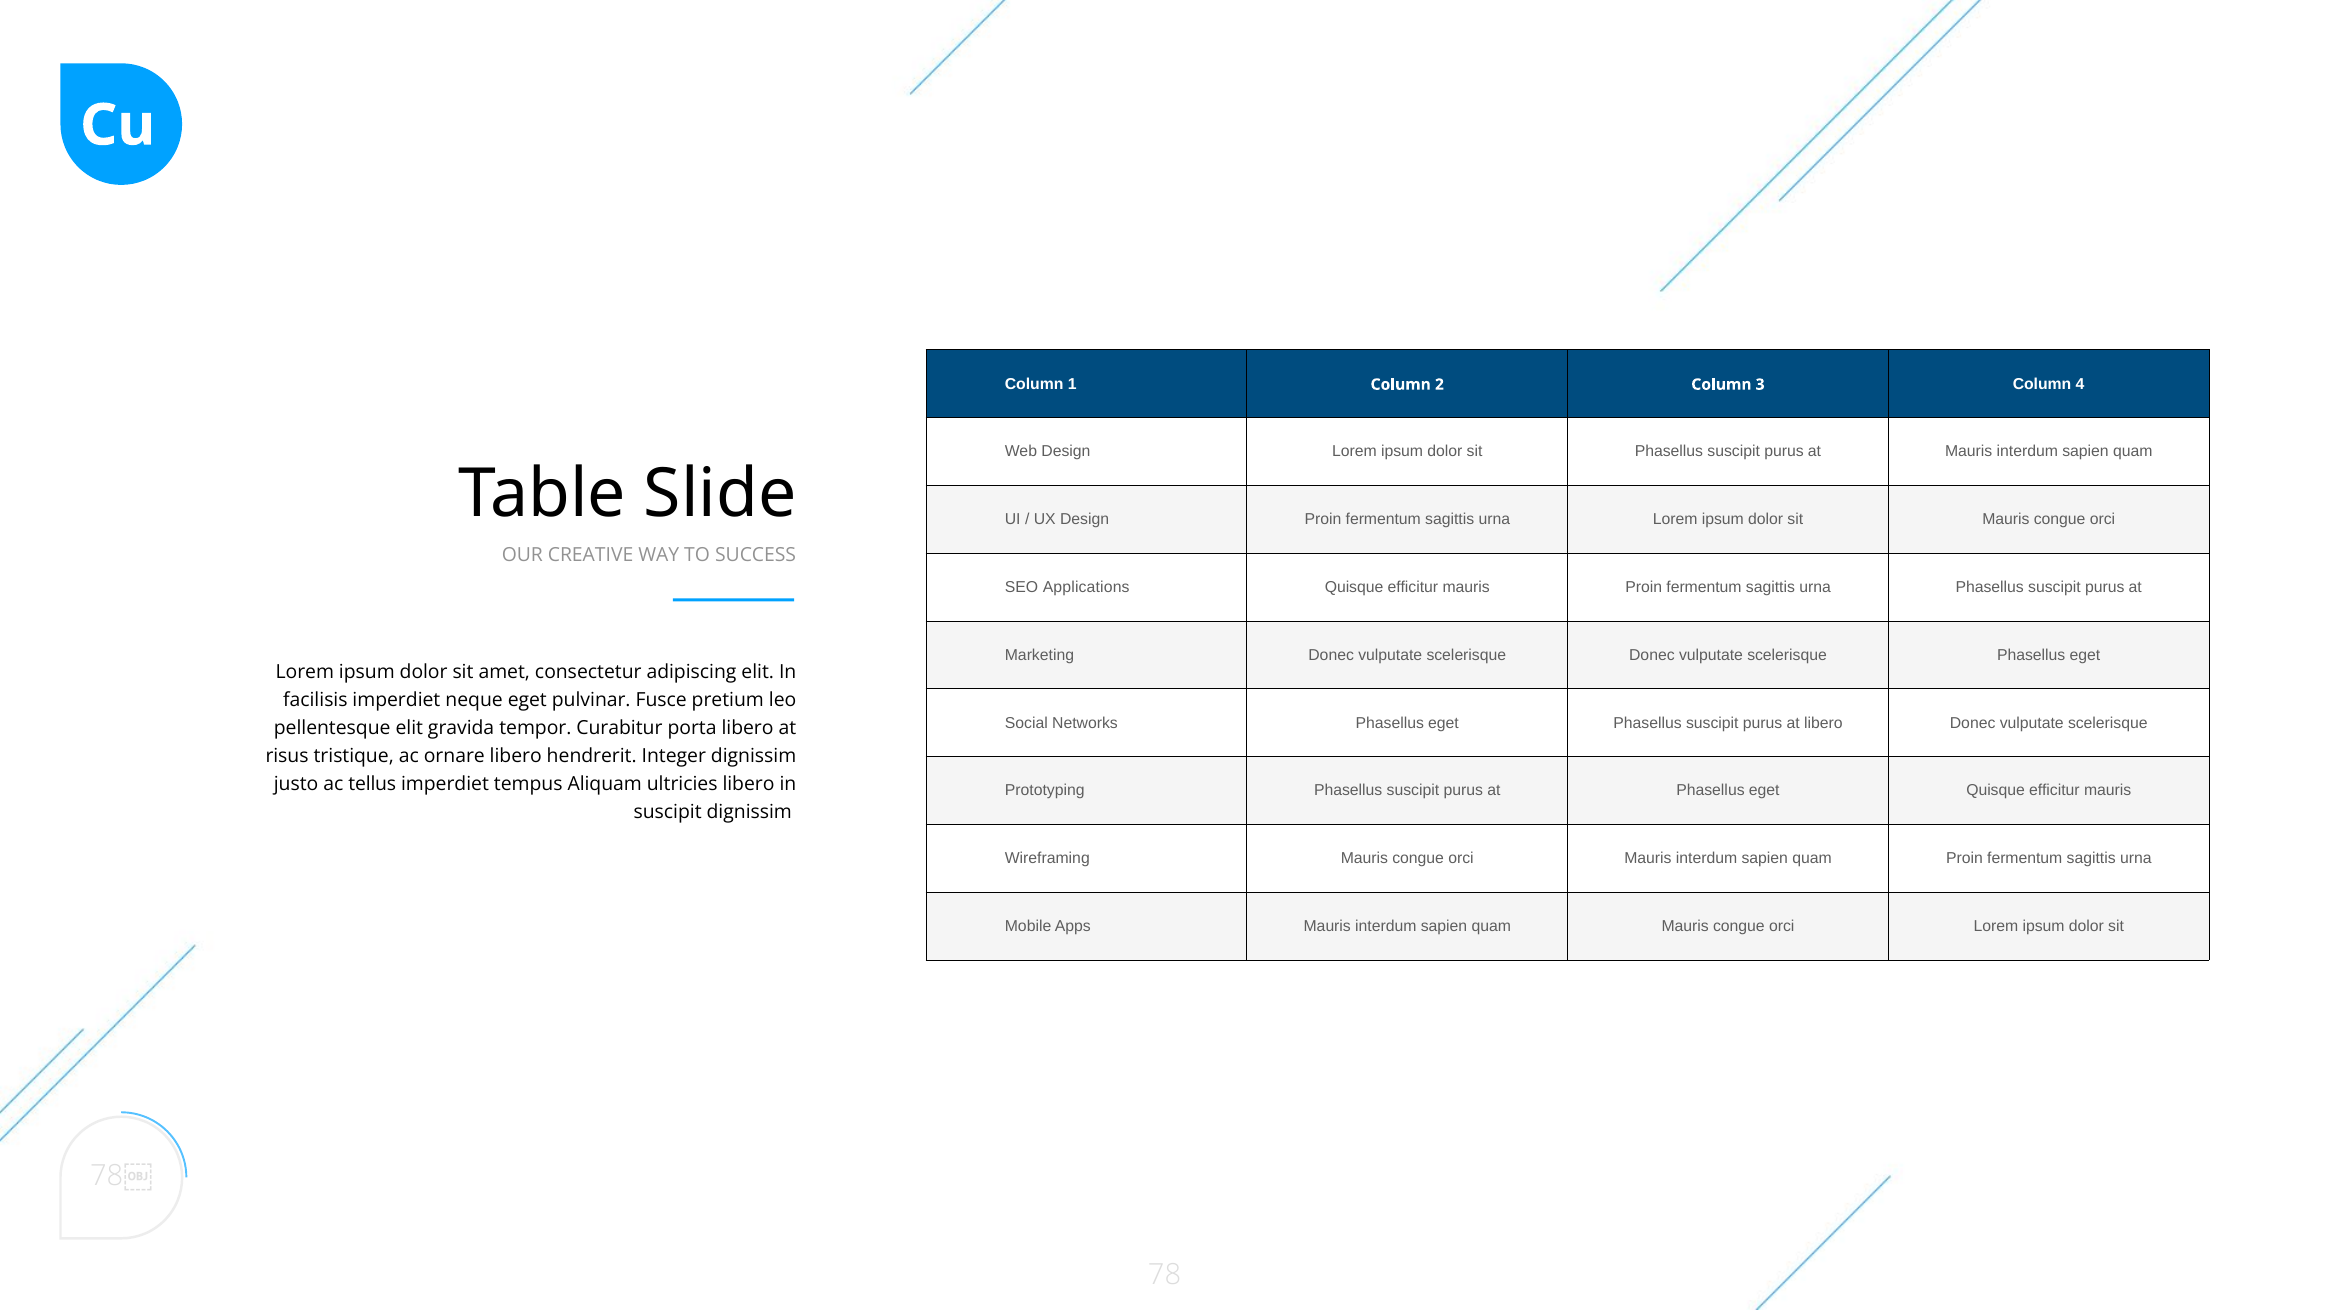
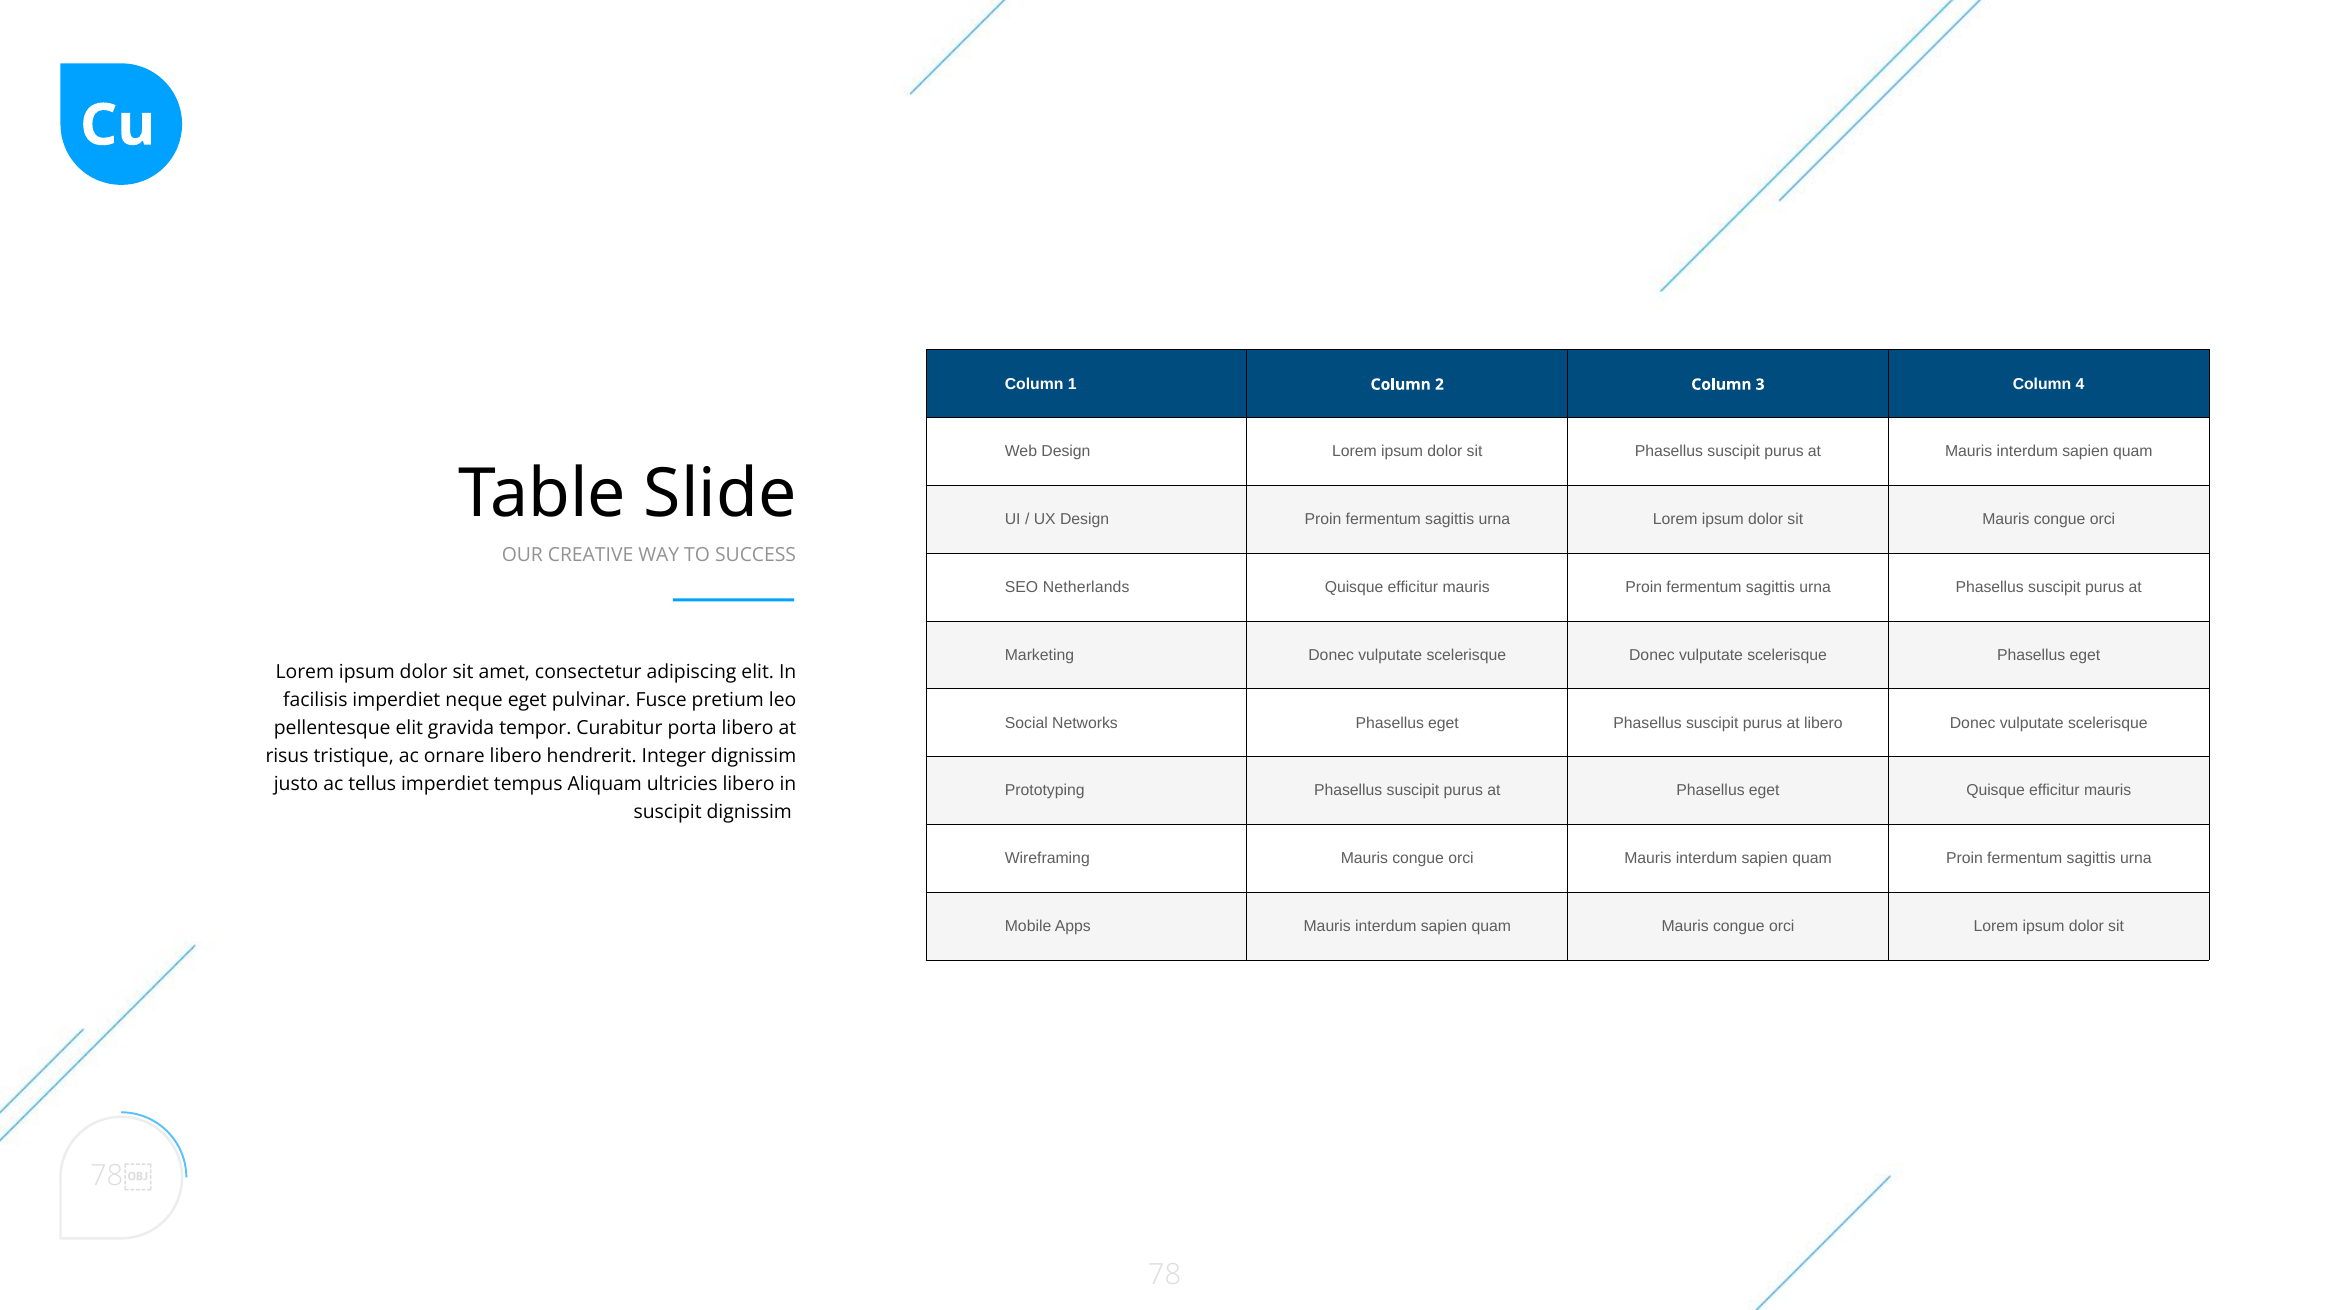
Applications: Applications -> Netherlands
